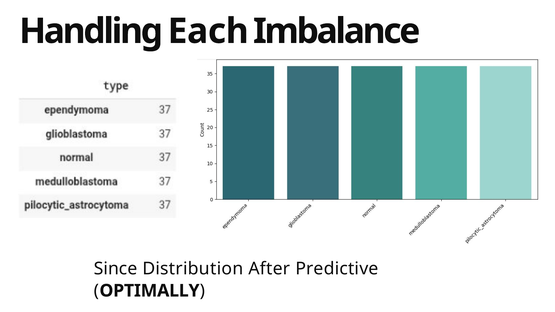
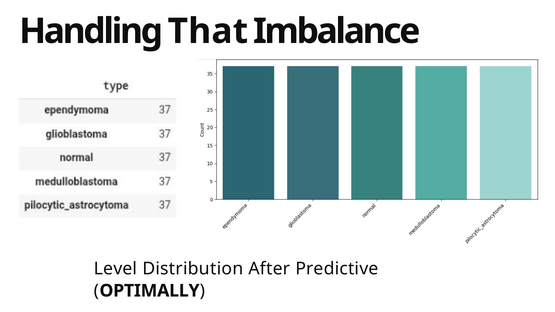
Each: Each -> That
Since: Since -> Level
